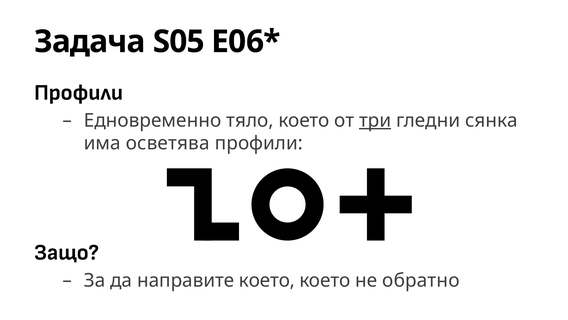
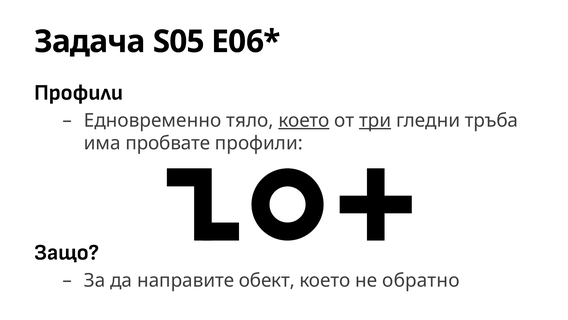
което at (304, 120) underline: none -> present
сянка: сянка -> тръба
осветява: осветява -> пробвате
направите което: което -> обект
